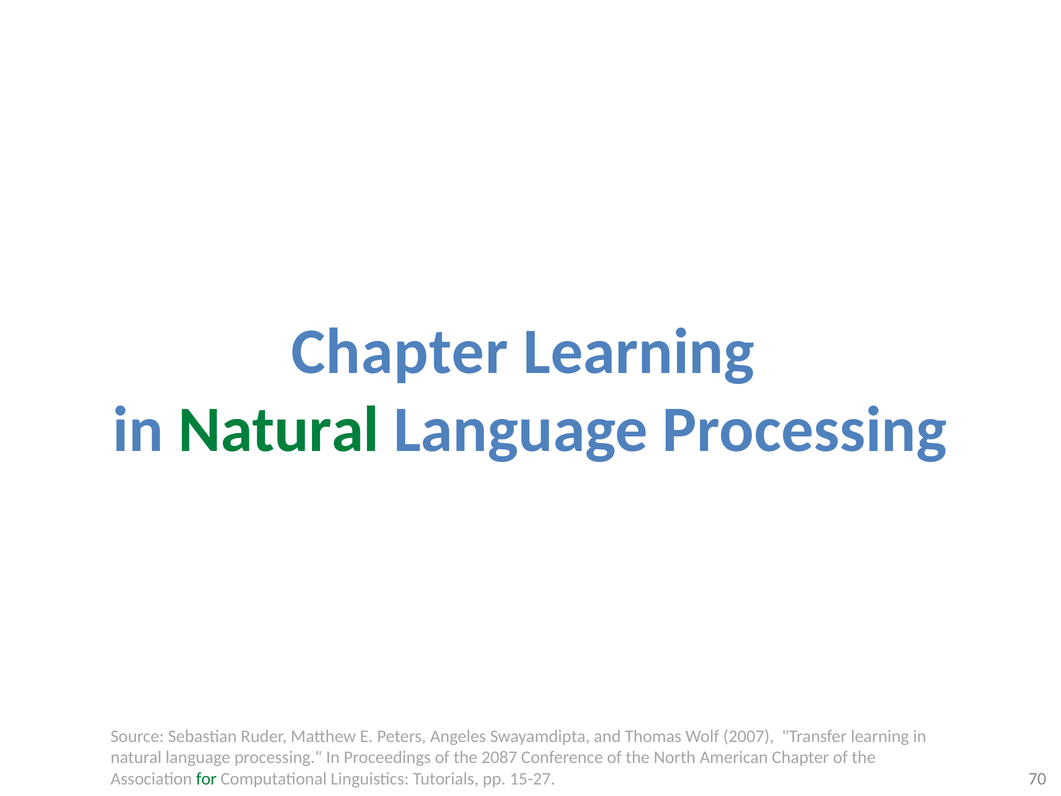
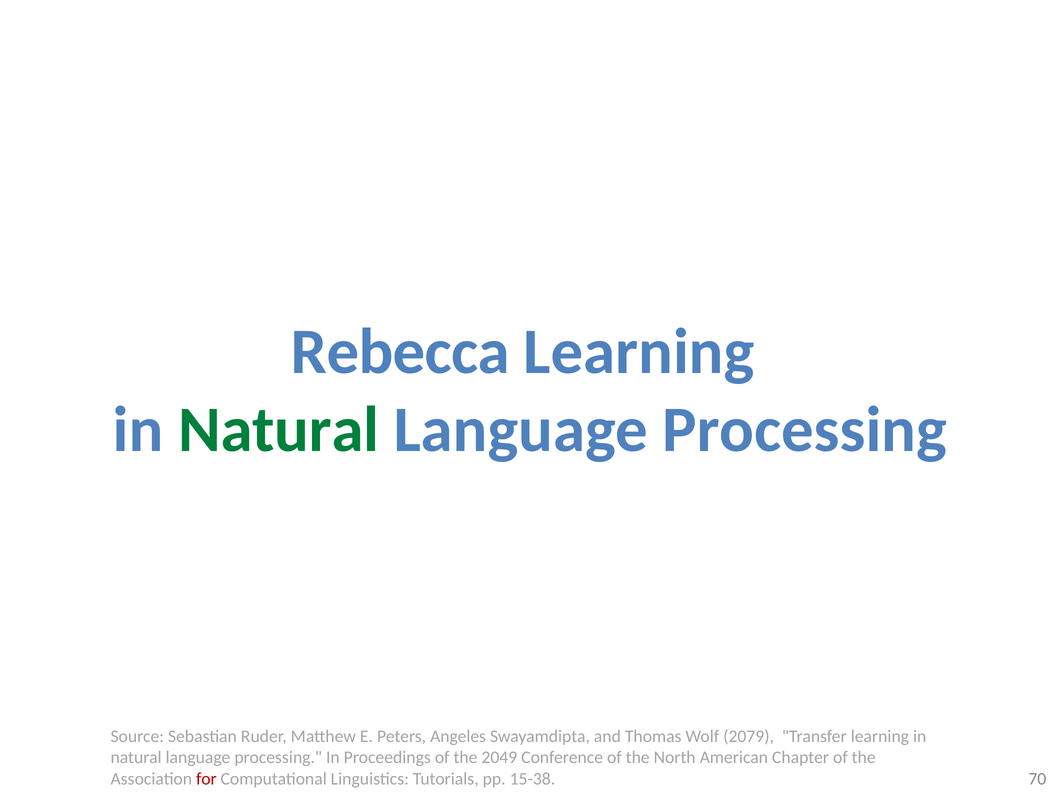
Chapter at (400, 352): Chapter -> Rebecca
2007: 2007 -> 2079
2087: 2087 -> 2049
for colour: green -> red
15-27: 15-27 -> 15-38
